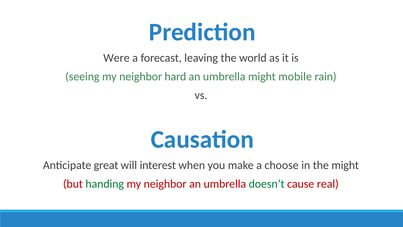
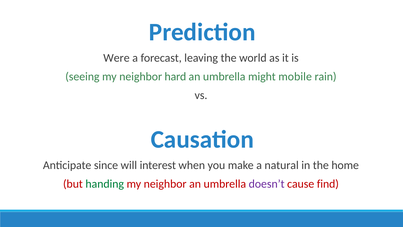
great: great -> since
choose: choose -> natural
the might: might -> home
doesn’t colour: green -> purple
real: real -> find
